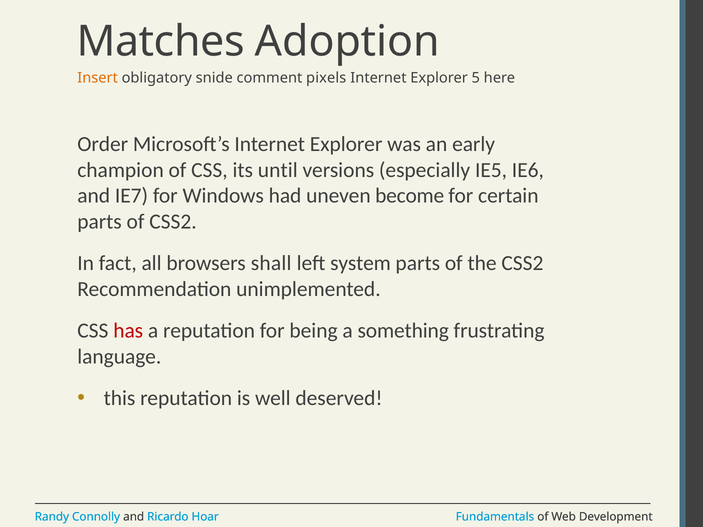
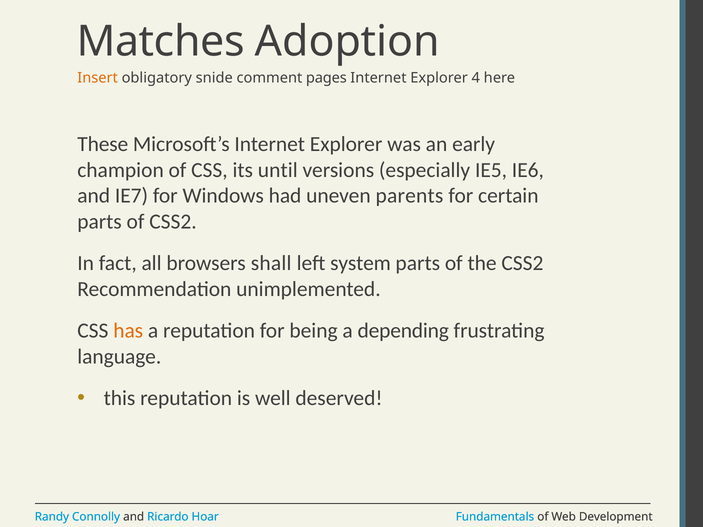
pixels: pixels -> pages
5: 5 -> 4
Order: Order -> These
become: become -> parents
has colour: red -> orange
something: something -> depending
